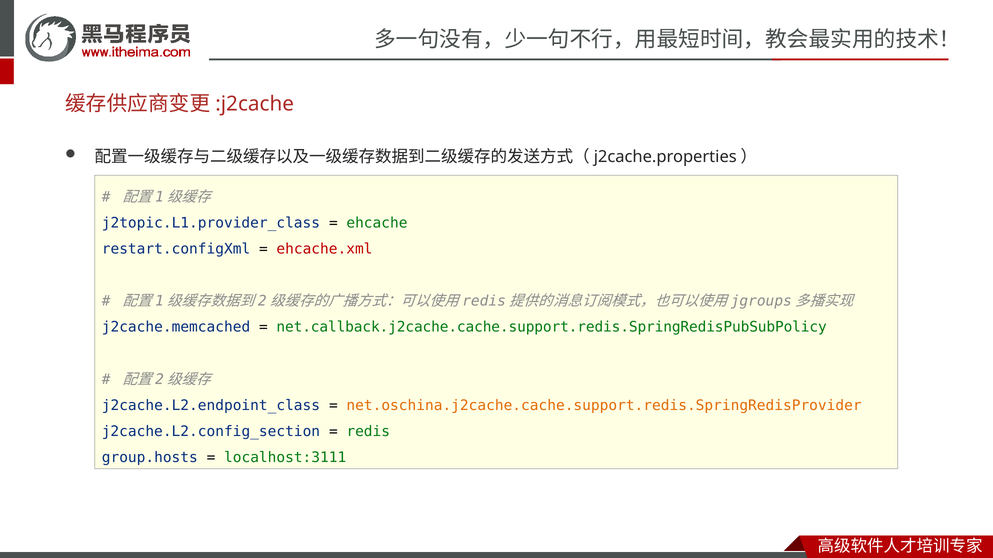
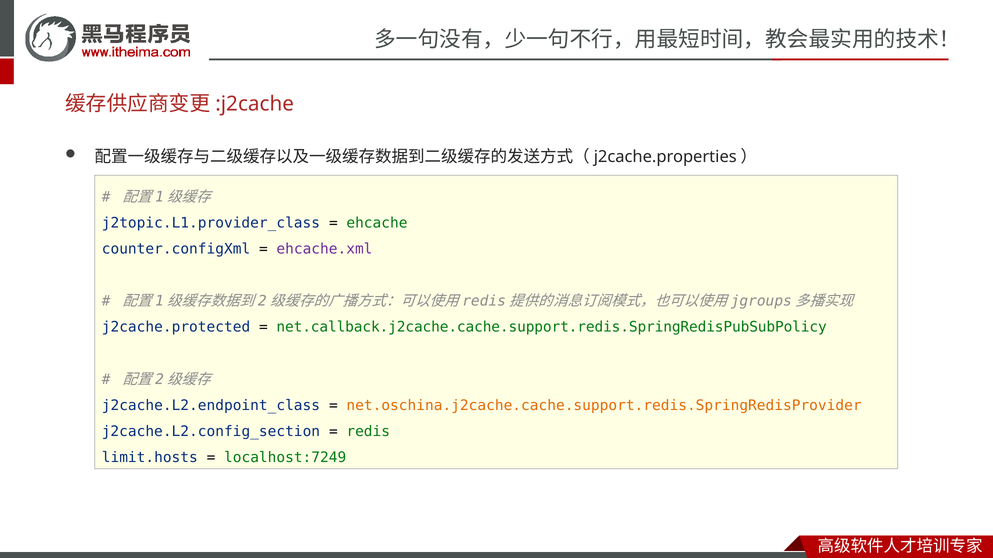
restart.configXml: restart.configXml -> counter.configXml
ehcache.xml colour: red -> purple
j2cache.memcached: j2cache.memcached -> j2cache.protected
group.hosts: group.hosts -> limit.hosts
localhost:3111: localhost:3111 -> localhost:7249
